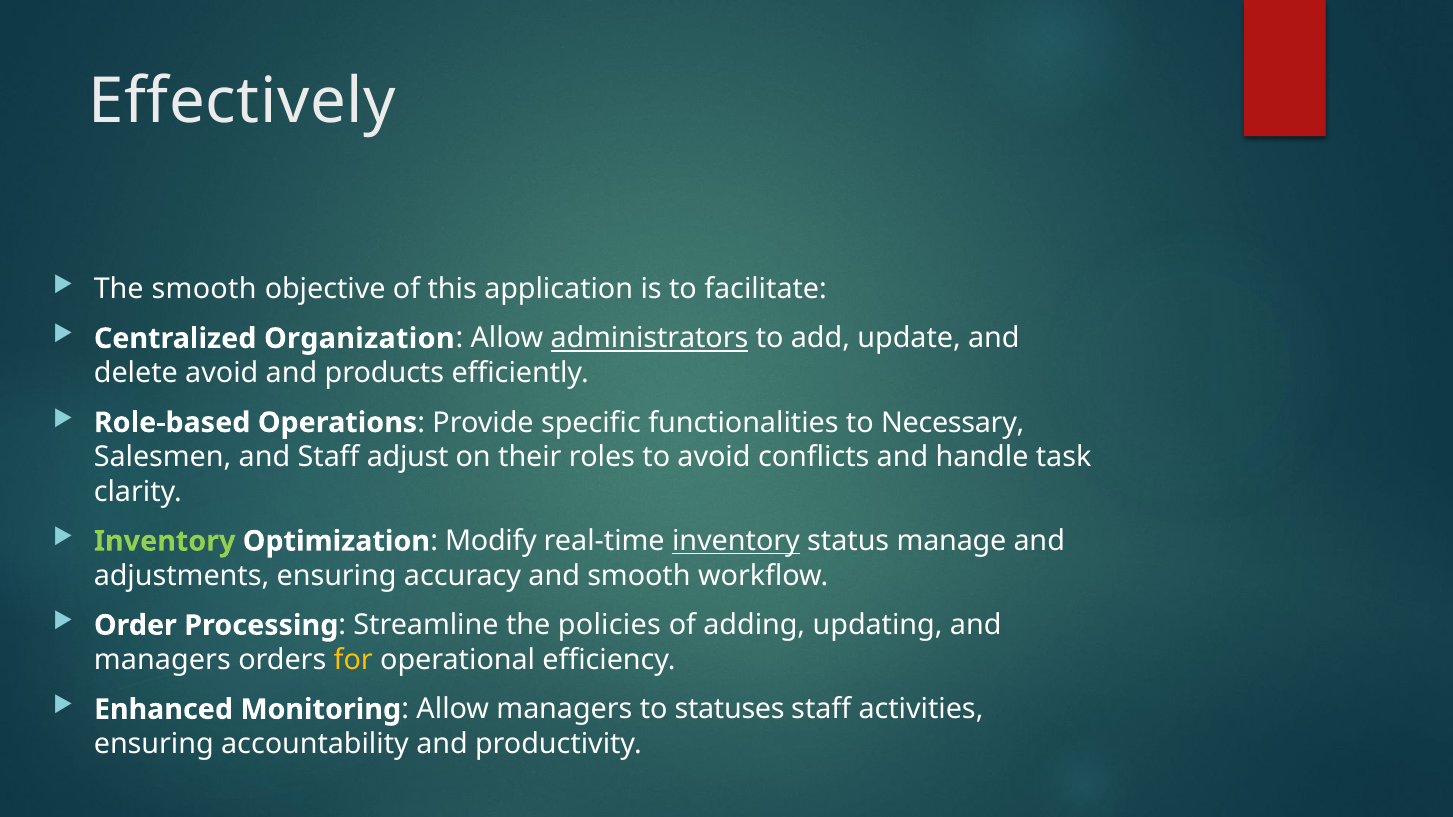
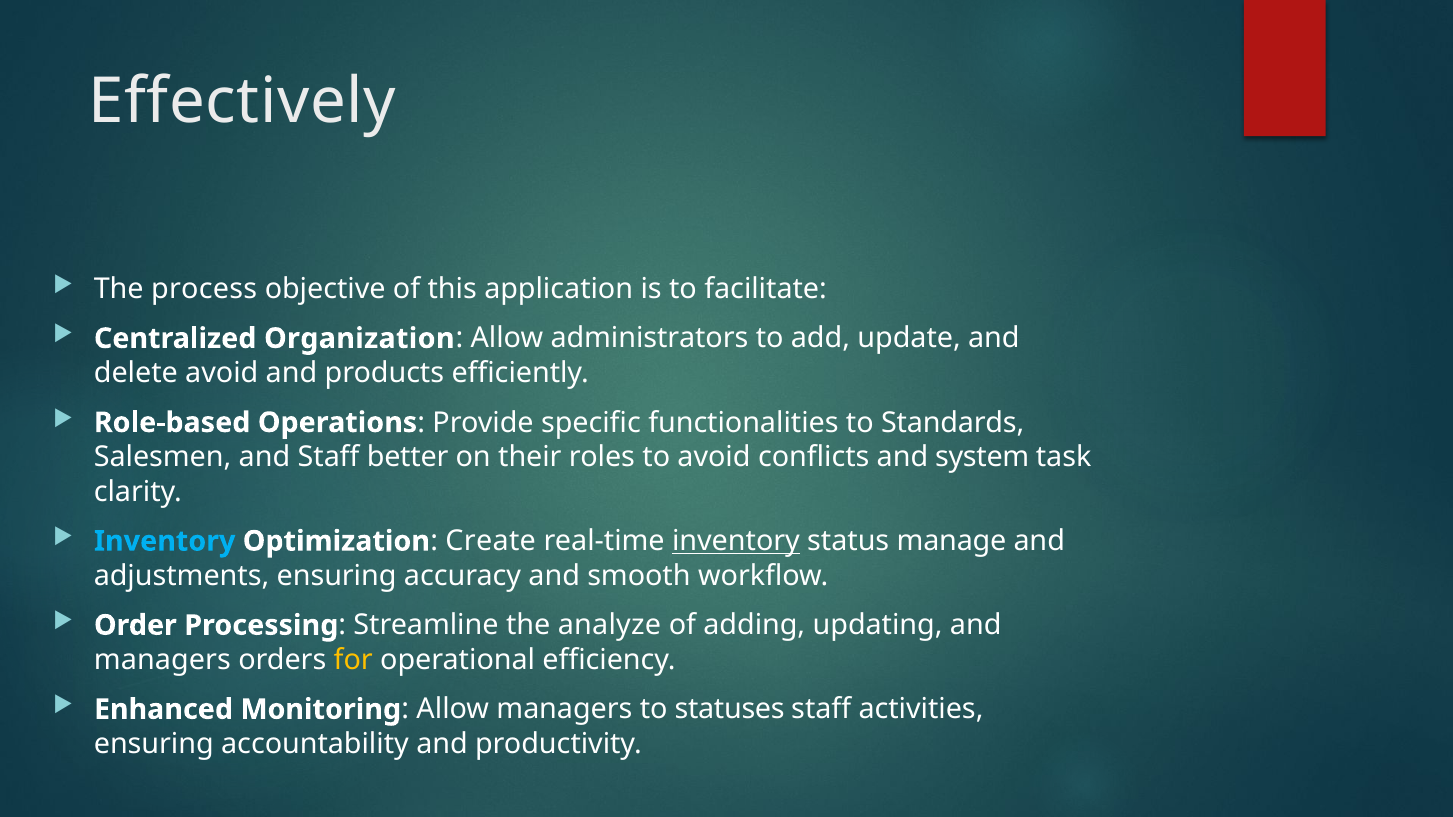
The smooth: smooth -> process
administrators underline: present -> none
Necessary: Necessary -> Standards
adjust: adjust -> better
handle: handle -> system
Inventory at (165, 541) colour: light green -> light blue
Modify: Modify -> Create
policies: policies -> analyze
